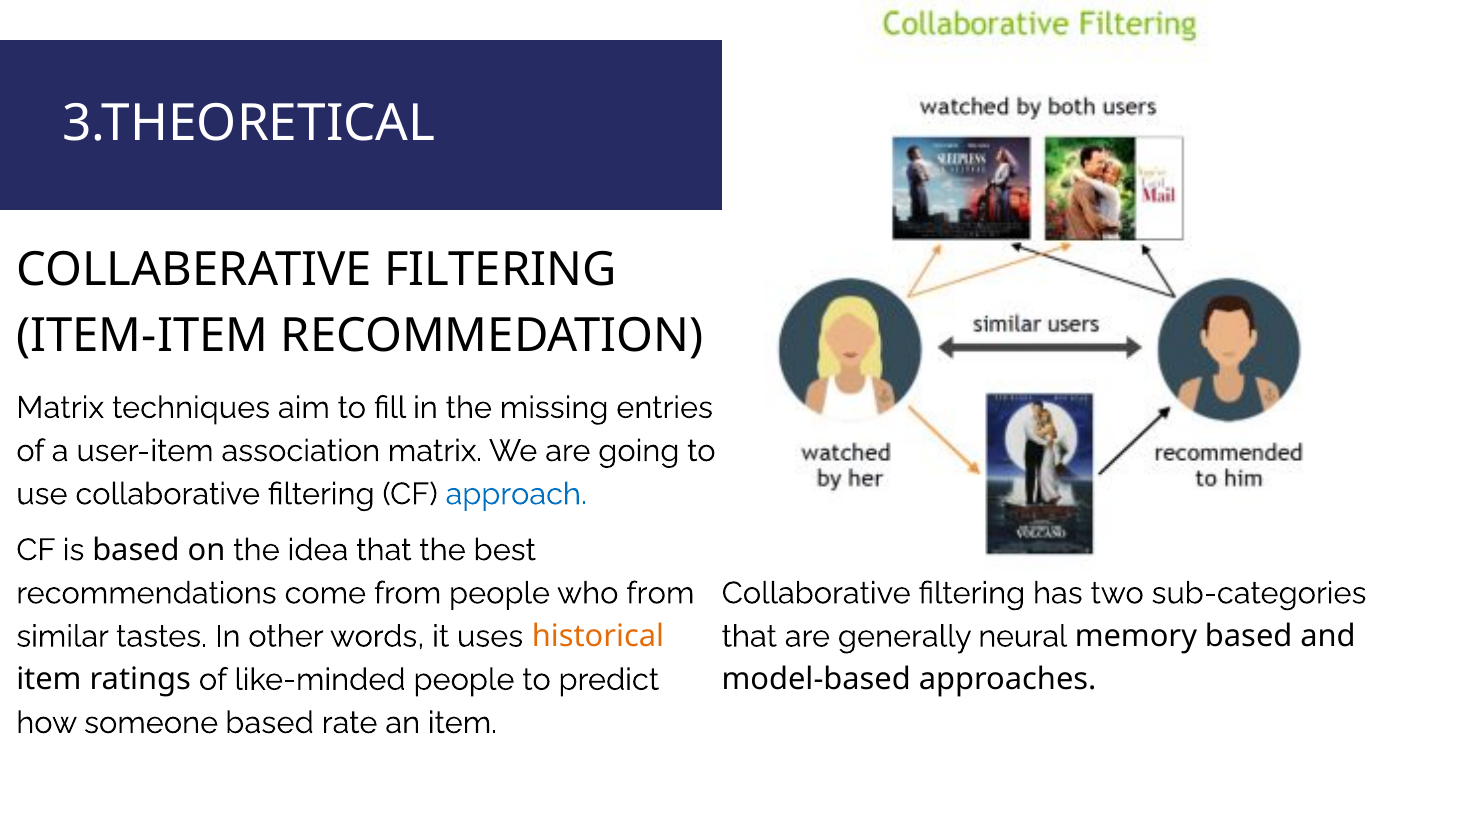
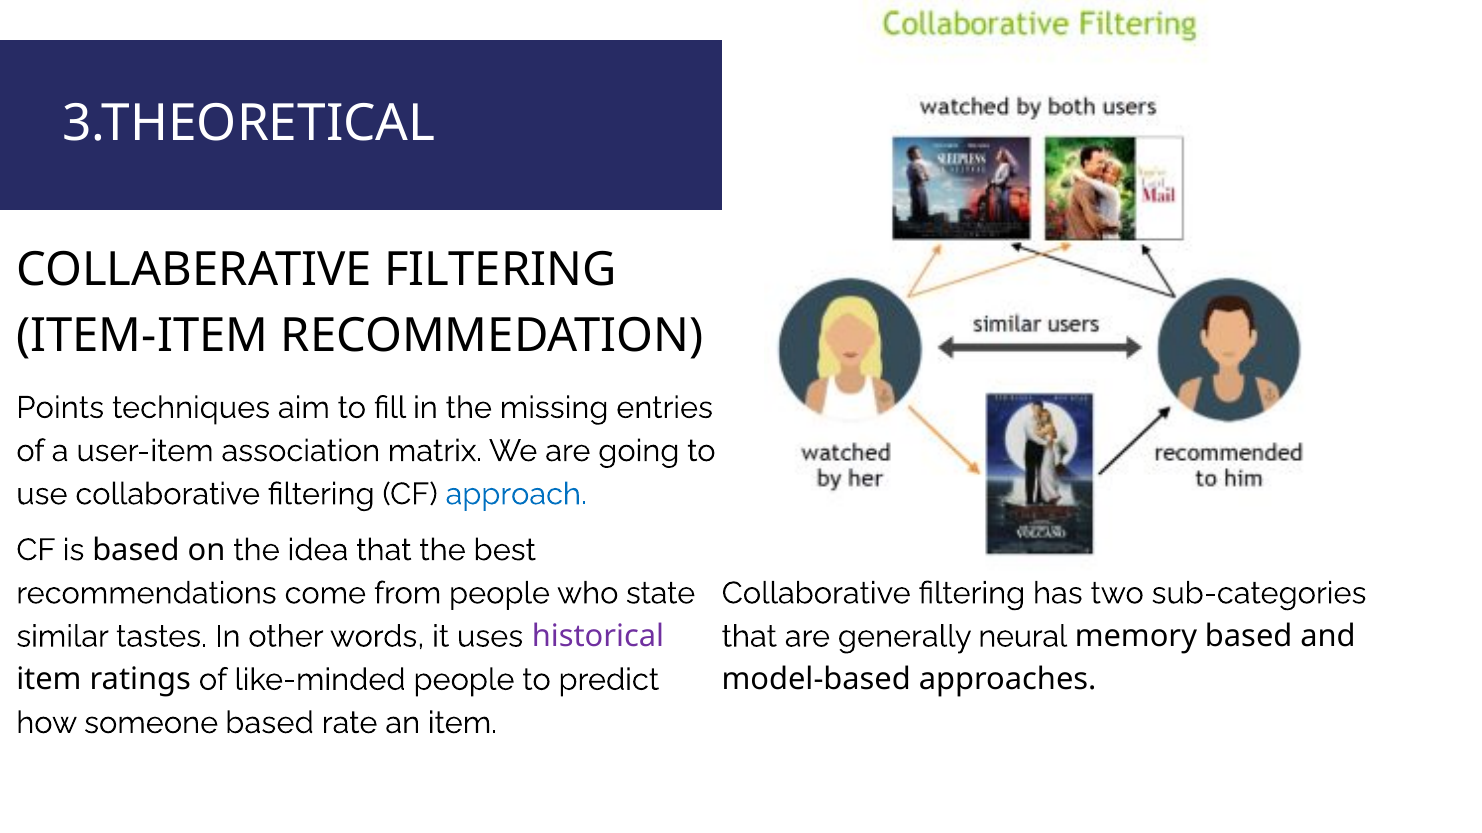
Matrix at (60, 408): Matrix -> Points
who from: from -> state
historical colour: orange -> purple
